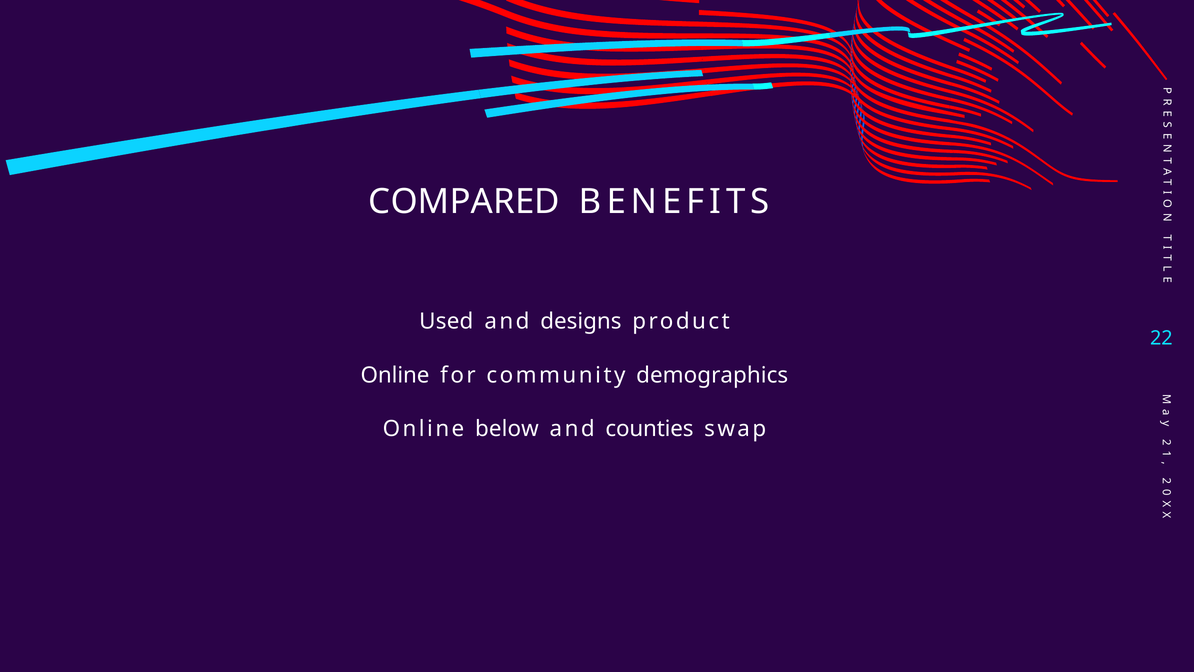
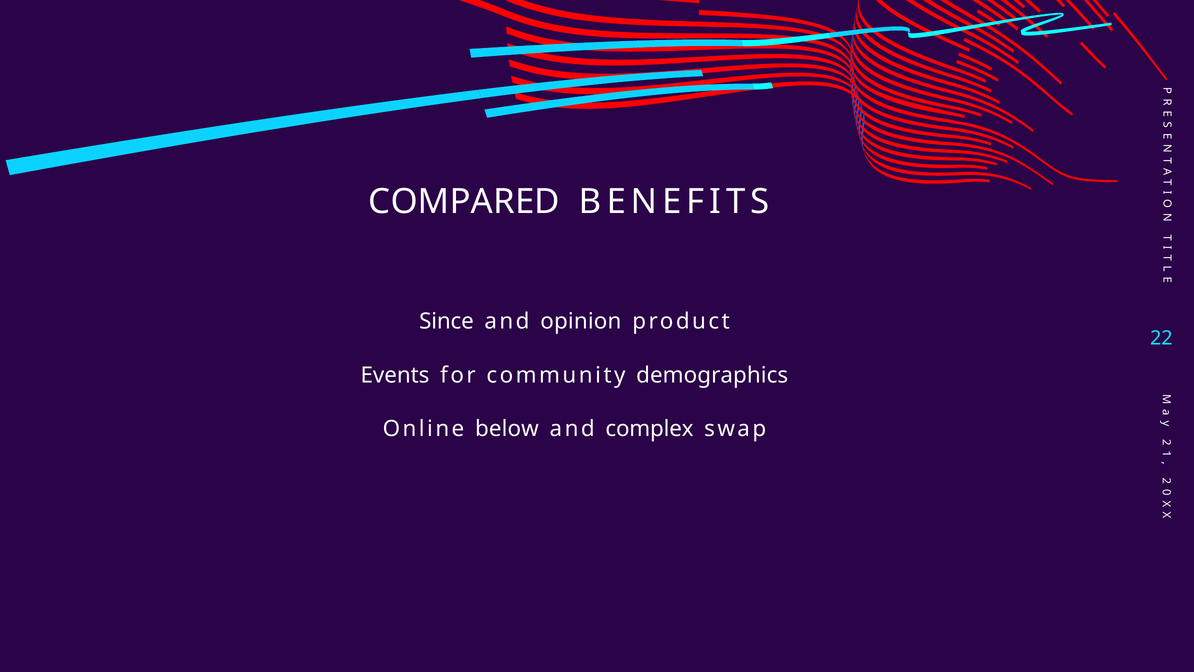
Used: Used -> Since
designs: designs -> opinion
Online at (395, 375): Online -> Events
counties: counties -> complex
